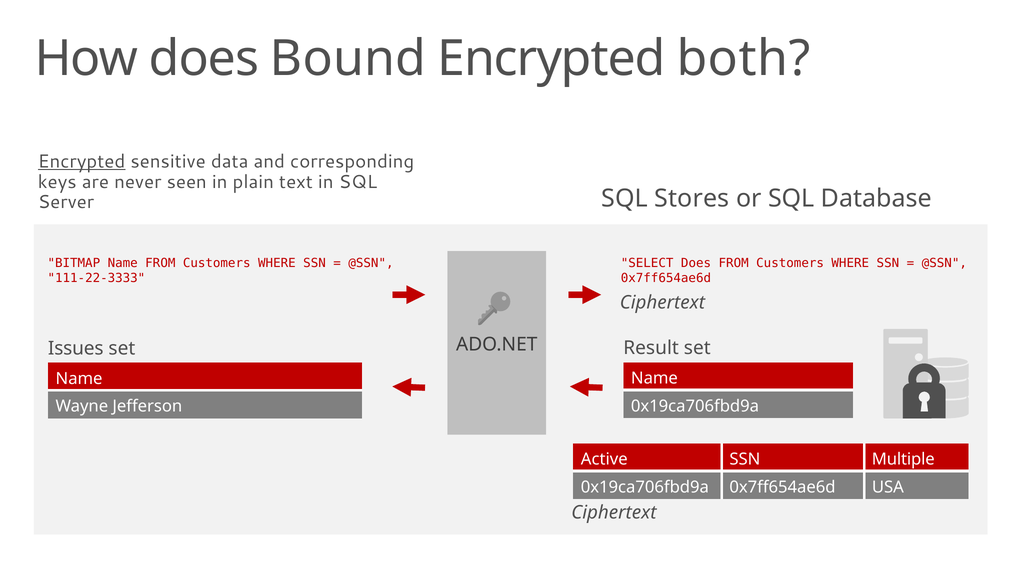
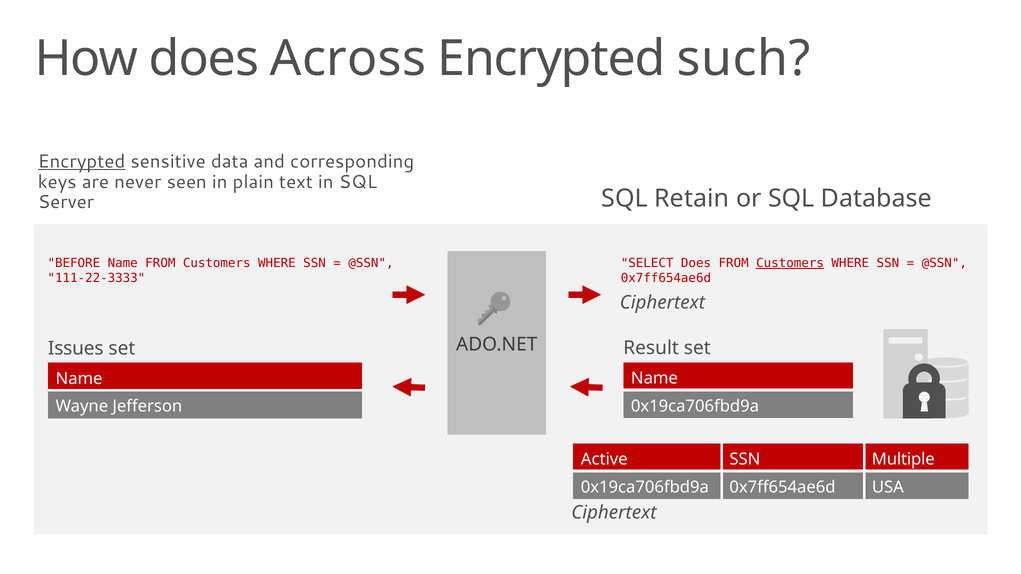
Bound: Bound -> Across
both: both -> such
Stores: Stores -> Retain
BITMAP: BITMAP -> BEFORE
Customers at (790, 263) underline: none -> present
